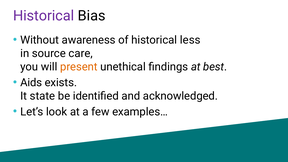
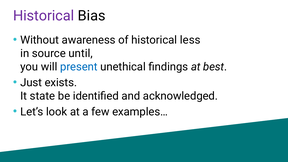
care: care -> until
present colour: orange -> blue
Aids: Aids -> Just
